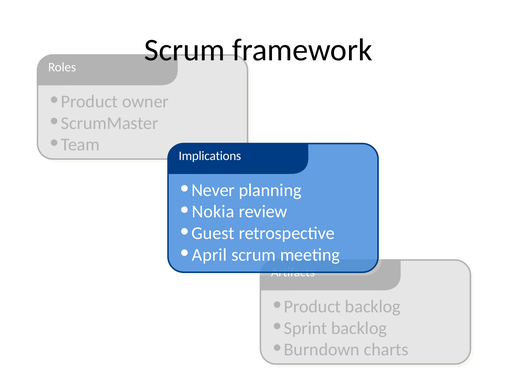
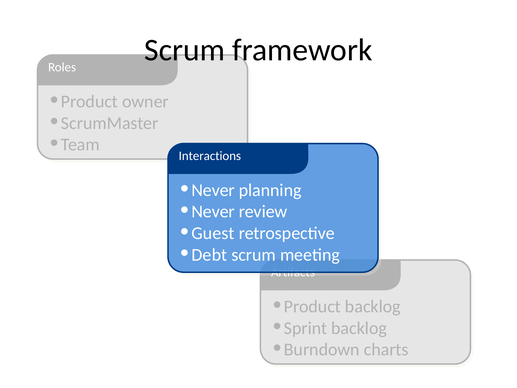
Implications: Implications -> Interactions
Nokia at (213, 212): Nokia -> Never
April: April -> Debt
